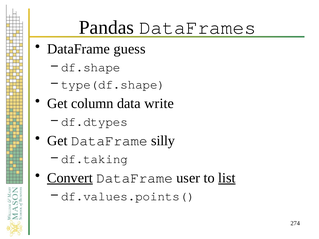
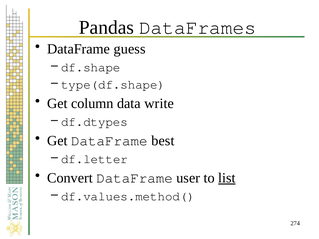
silly: silly -> best
df.taking: df.taking -> df.letter
Convert underline: present -> none
df.values.points(: df.values.points( -> df.values.method(
